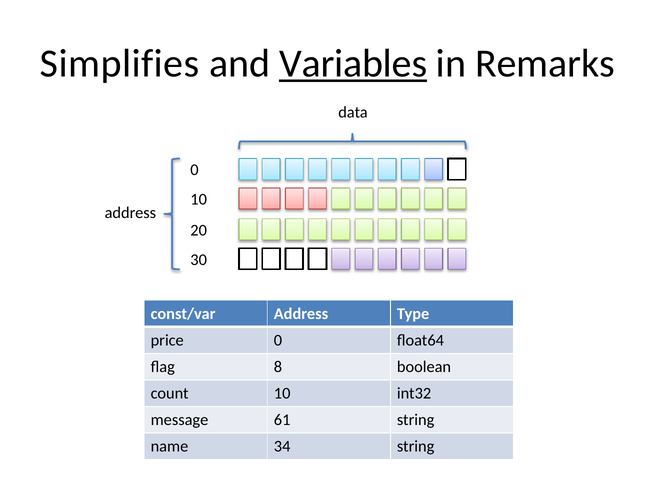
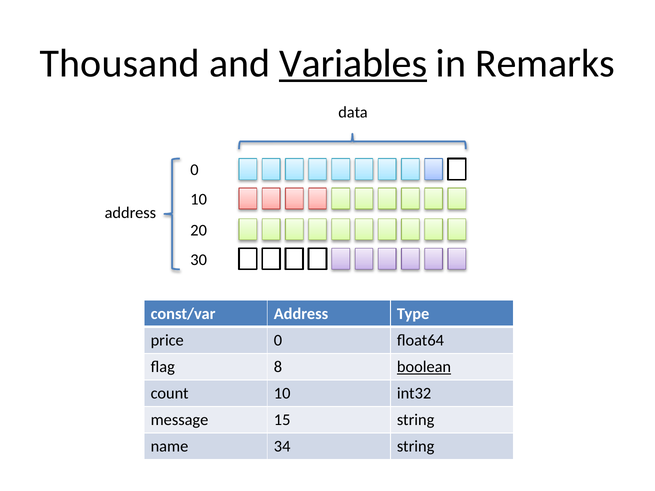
Simplifies: Simplifies -> Thousand
boolean underline: none -> present
61: 61 -> 15
